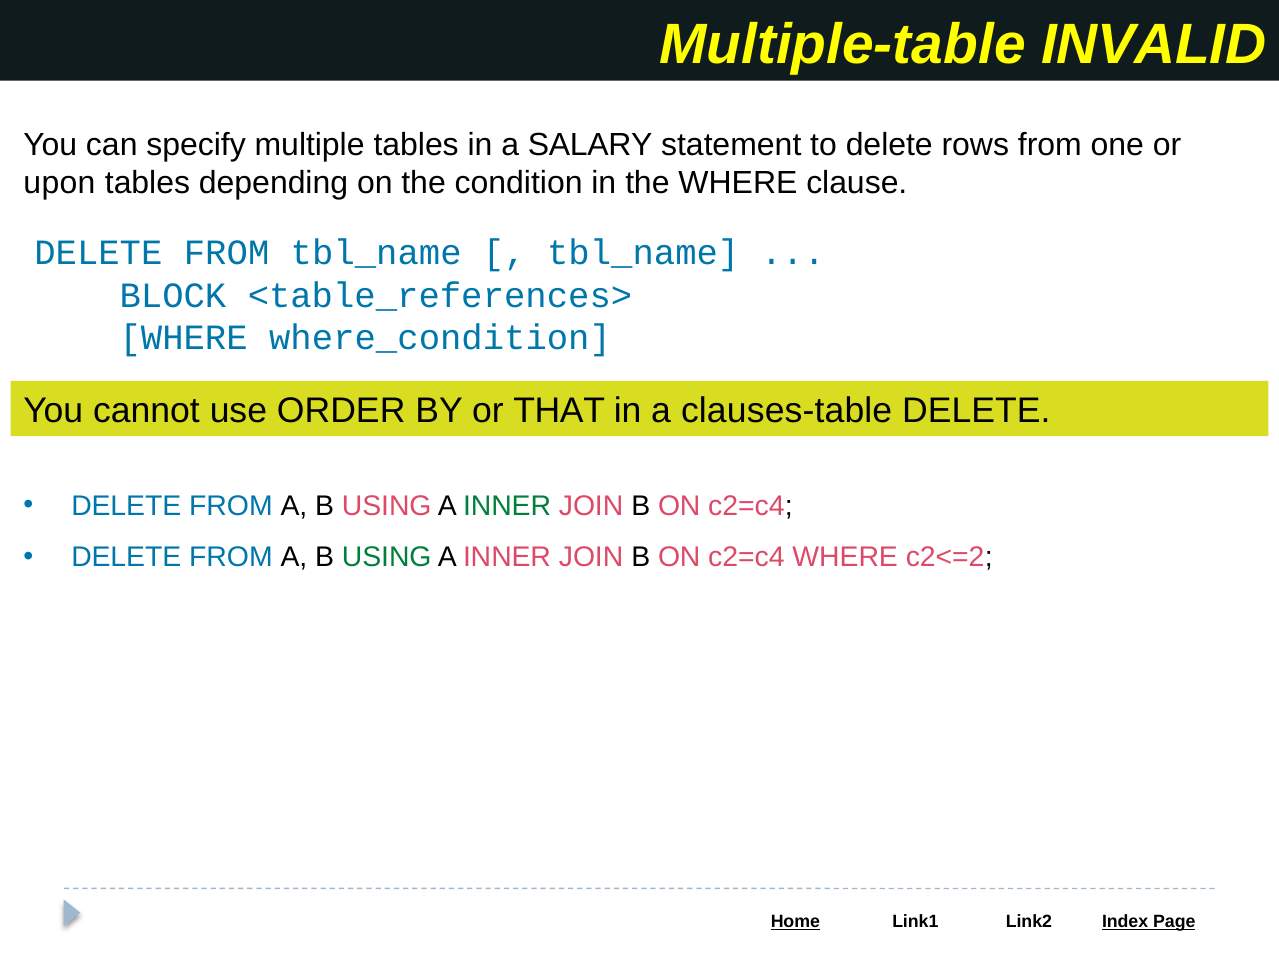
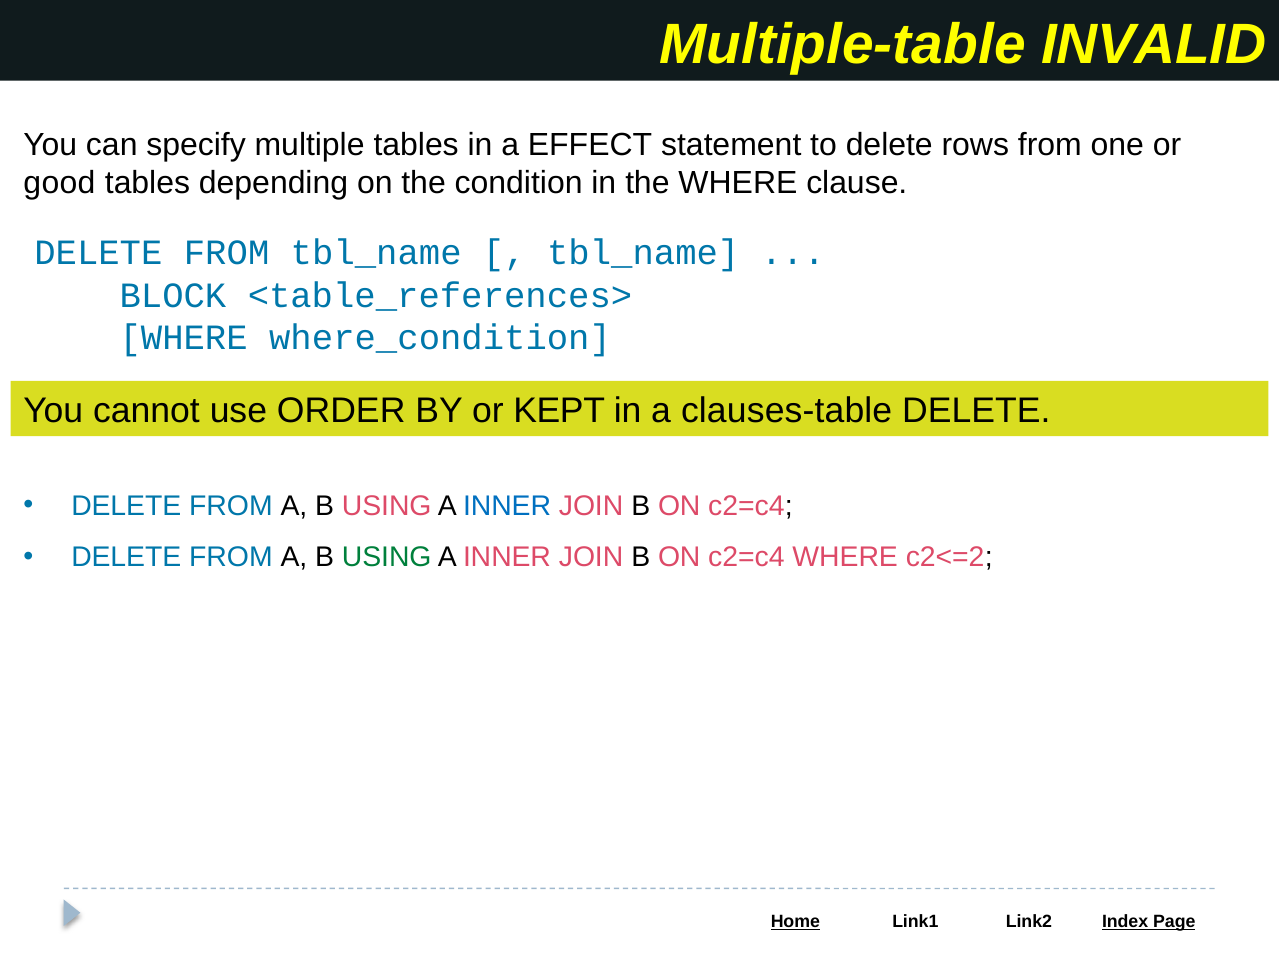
SALARY: SALARY -> EFFECT
upon: upon -> good
THAT: THAT -> KEPT
INNER at (507, 506) colour: green -> blue
